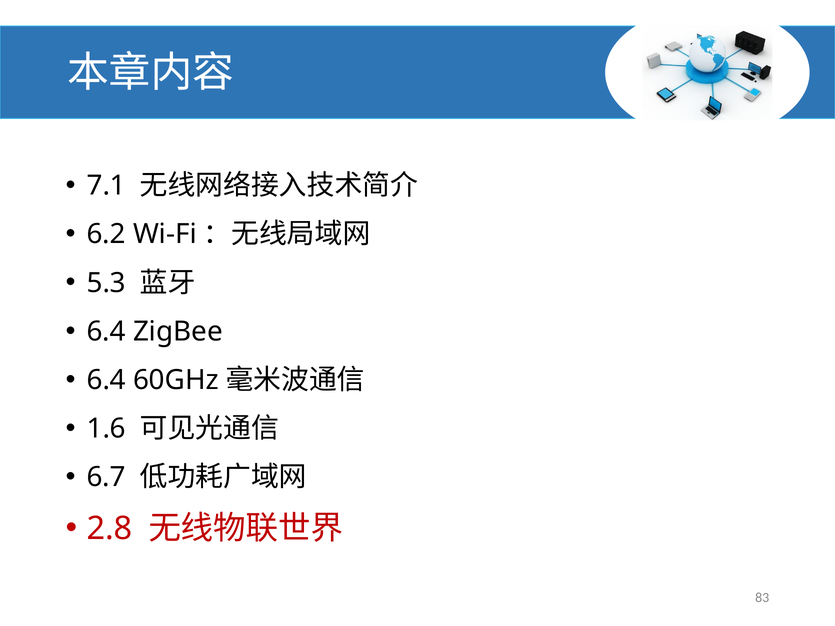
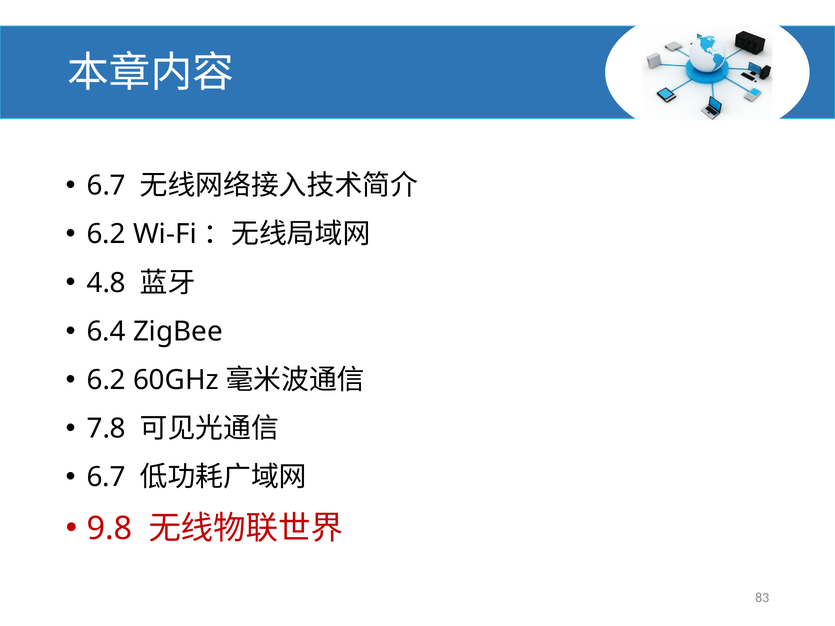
7.1 at (106, 186): 7.1 -> 6.7
5.3: 5.3 -> 4.8
6.4 at (106, 380): 6.4 -> 6.2
1.6: 1.6 -> 7.8
2.8: 2.8 -> 9.8
